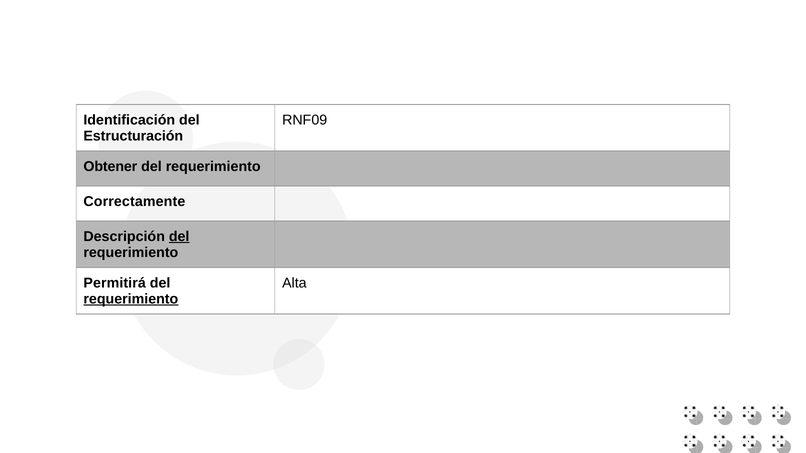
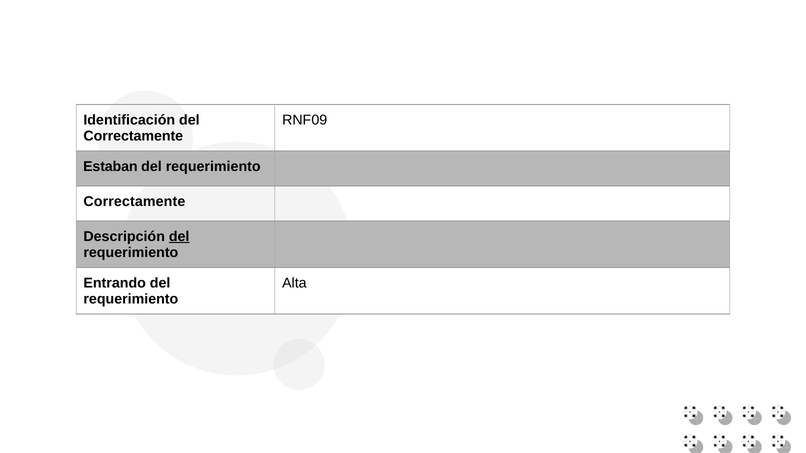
Estructuración at (133, 136): Estructuración -> Correctamente
Obtener: Obtener -> Estaban
Permitirá: Permitirá -> Entrando
requerimiento at (131, 299) underline: present -> none
